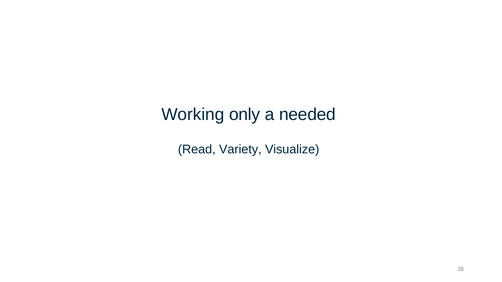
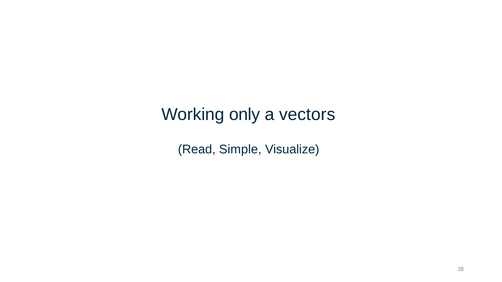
needed: needed -> vectors
Variety: Variety -> Simple
